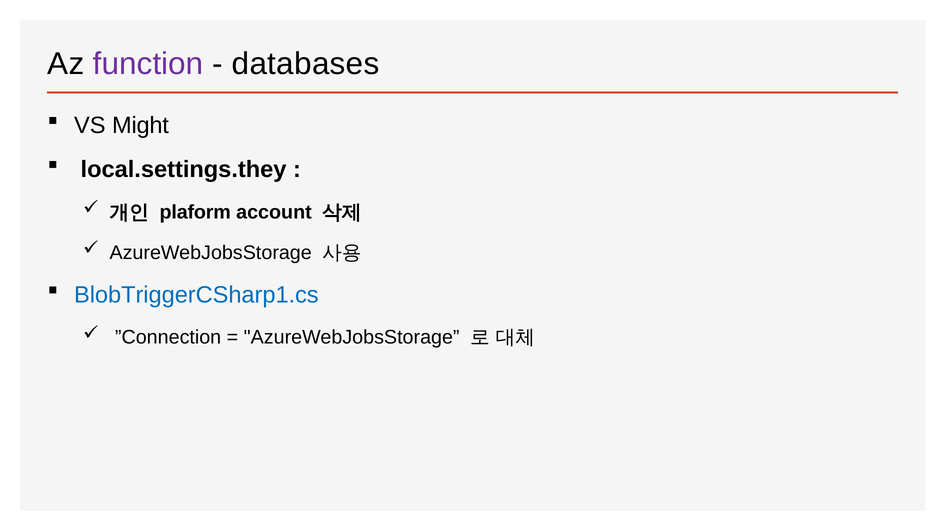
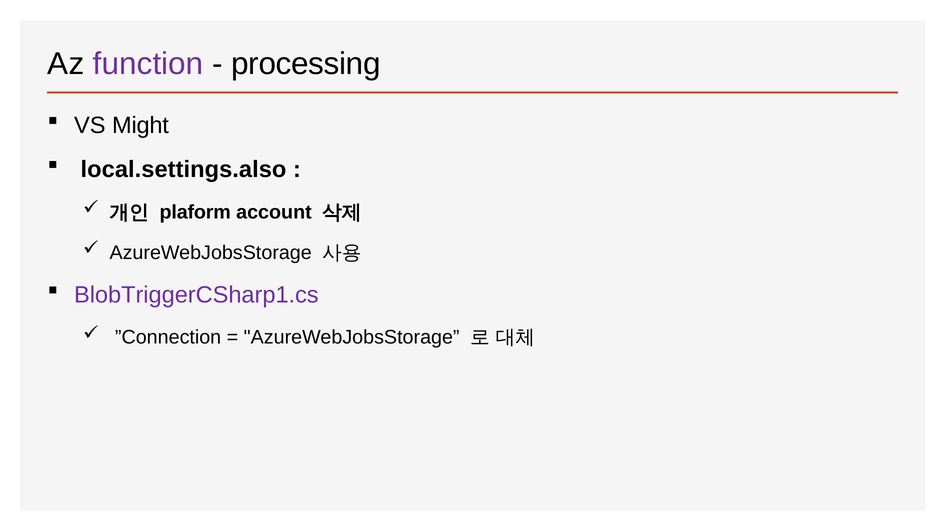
databases: databases -> processing
local.settings.they: local.settings.they -> local.settings.also
BlobTriggerCSharp1.cs colour: blue -> purple
